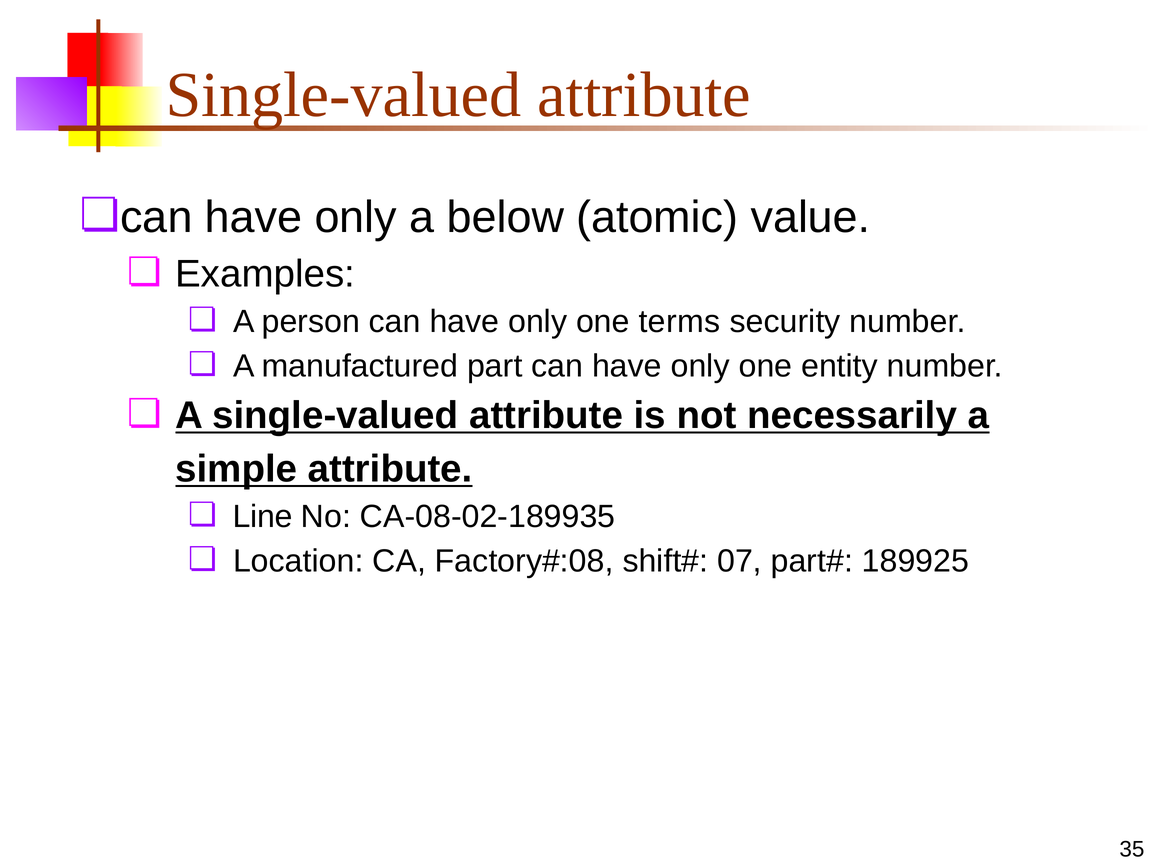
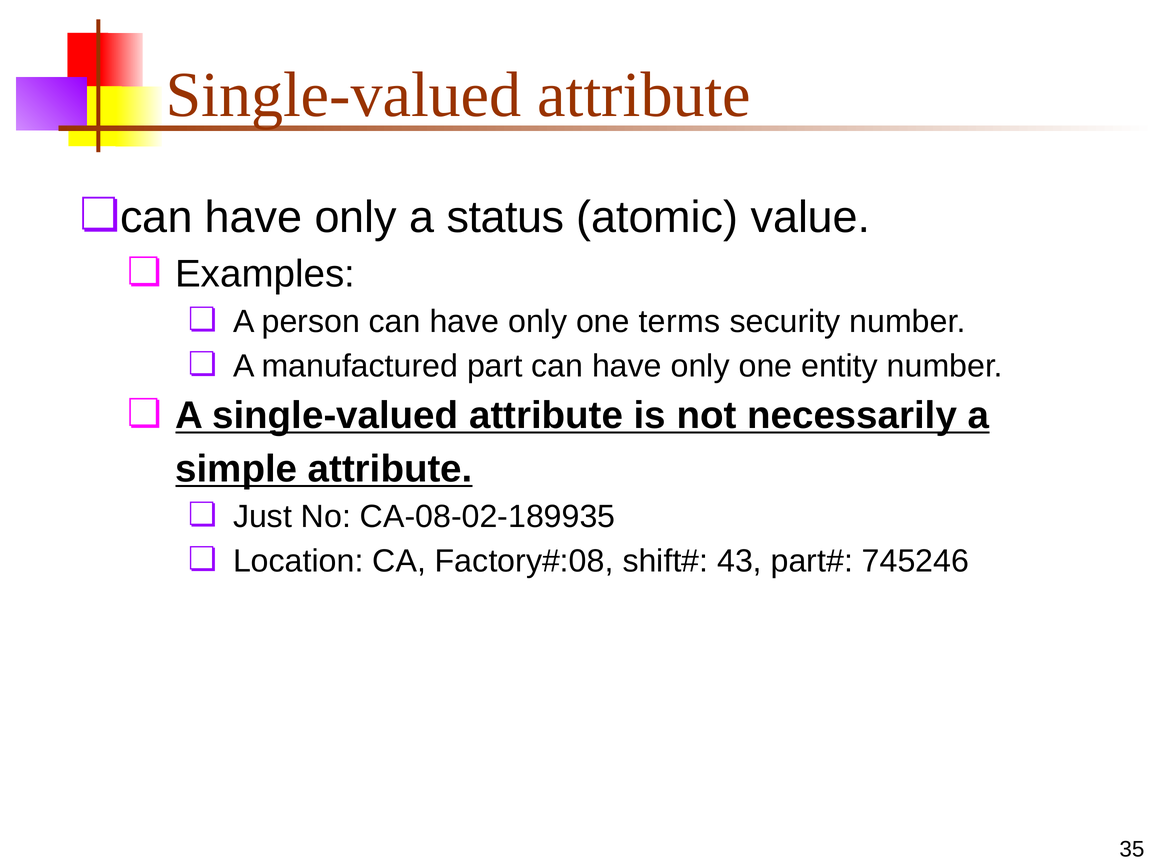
below: below -> status
Line: Line -> Just
07: 07 -> 43
189925: 189925 -> 745246
